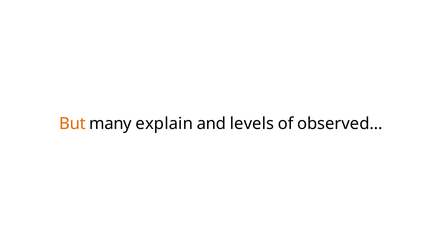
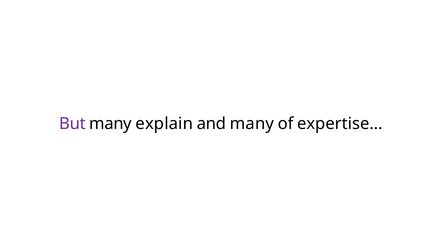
But colour: orange -> purple
and levels: levels -> many
observed…: observed… -> expertise…
